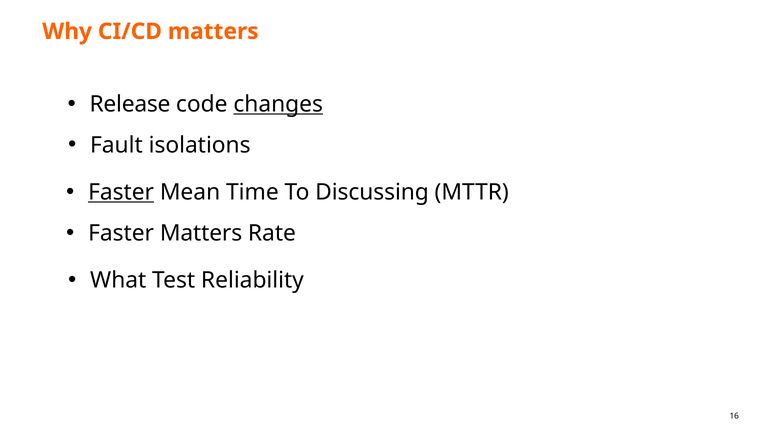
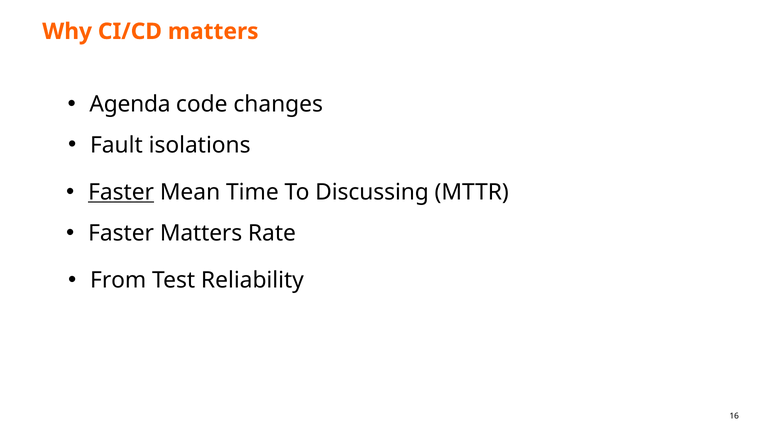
Release: Release -> Agenda
changes underline: present -> none
What: What -> From
